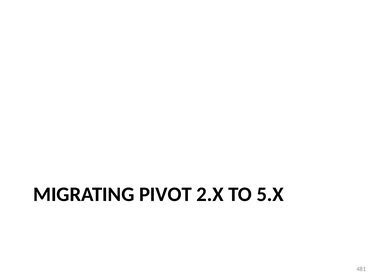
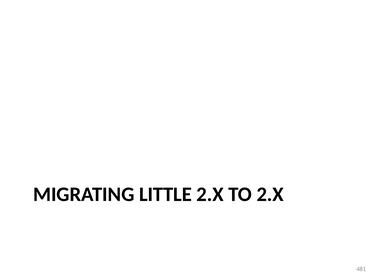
PIVOT: PIVOT -> LITTLE
TO 5.X: 5.X -> 2.X
